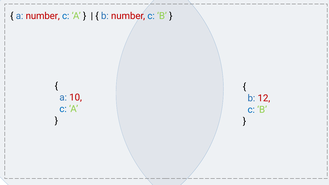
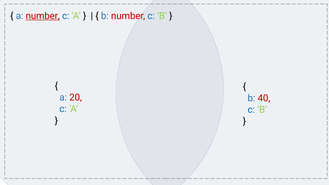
number at (43, 16) underline: none -> present
10: 10 -> 20
12: 12 -> 40
